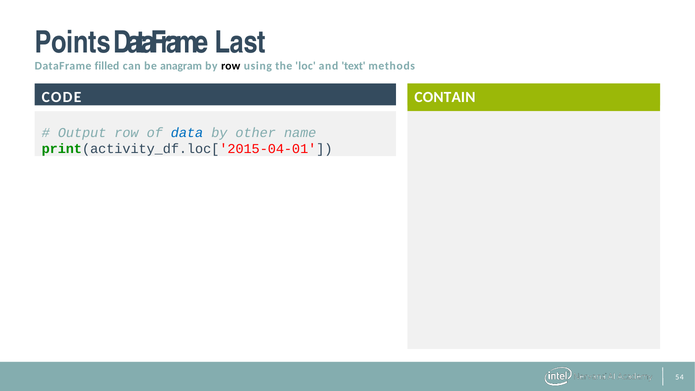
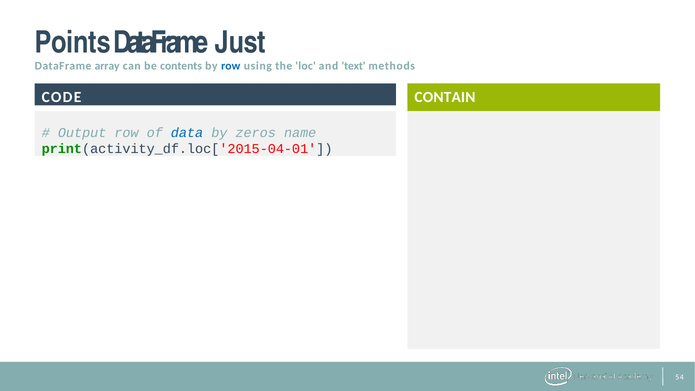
Last: Last -> Just
filled: filled -> array
anagram: anagram -> contents
row at (231, 66) colour: black -> blue
other: other -> zeros
